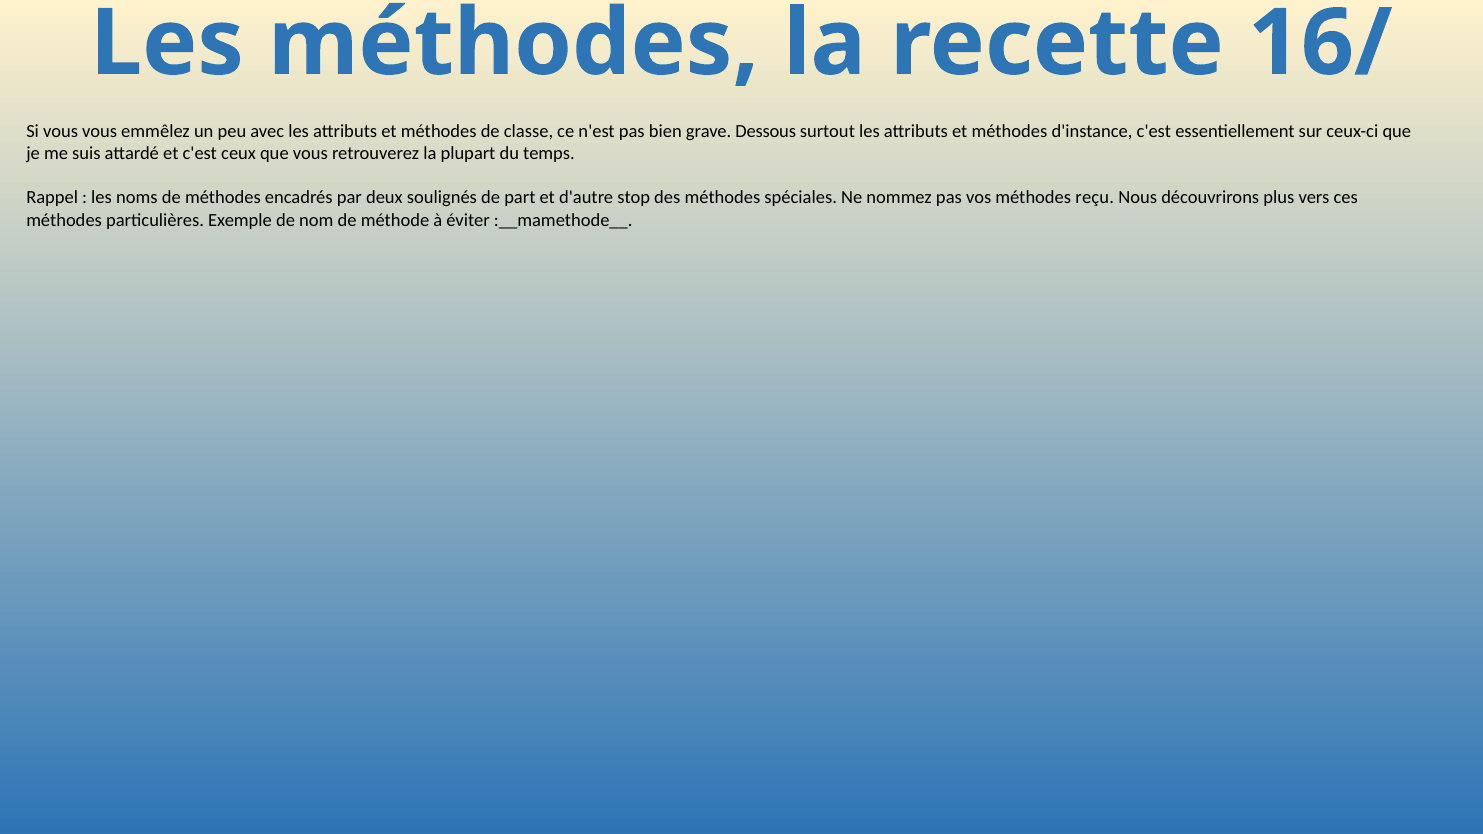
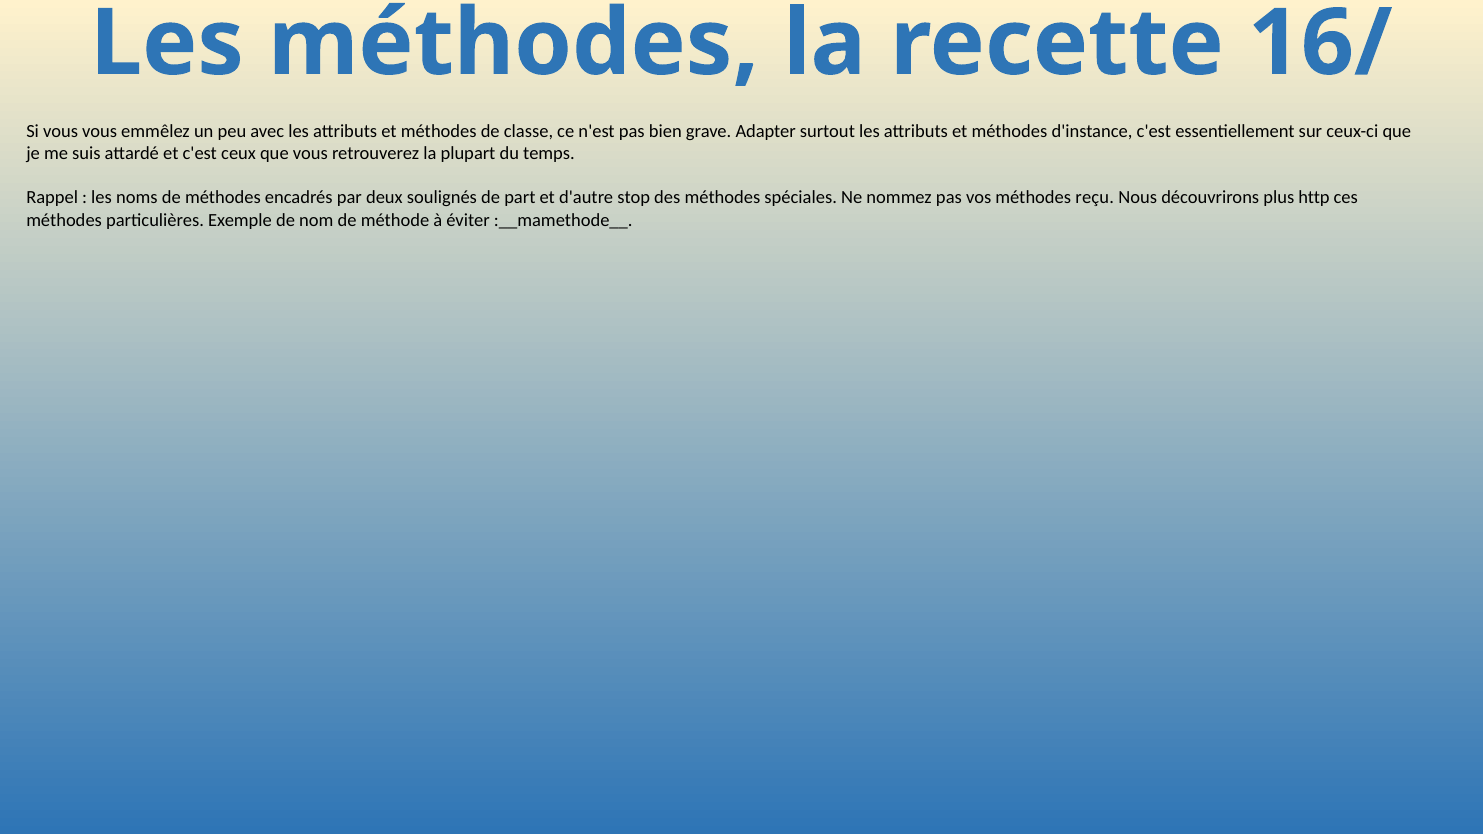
Dessous: Dessous -> Adapter
vers: vers -> http
